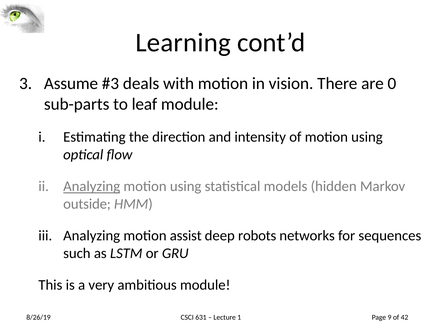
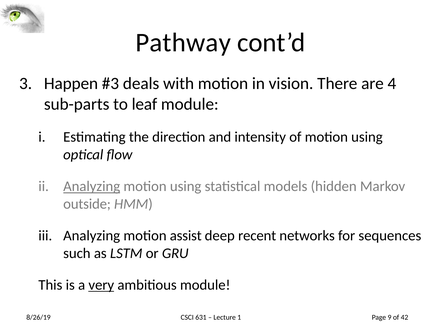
Learning: Learning -> Pathway
Assume: Assume -> Happen
0: 0 -> 4
robots: robots -> recent
very underline: none -> present
